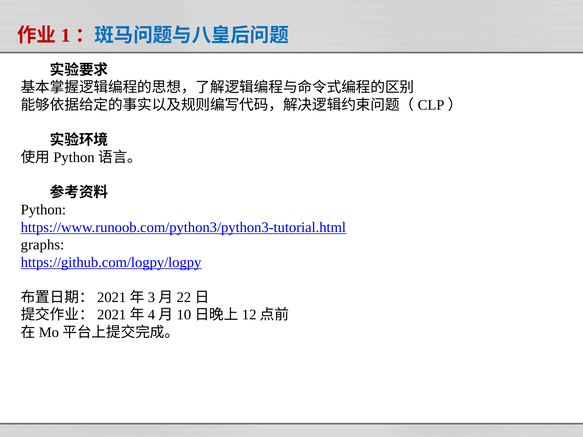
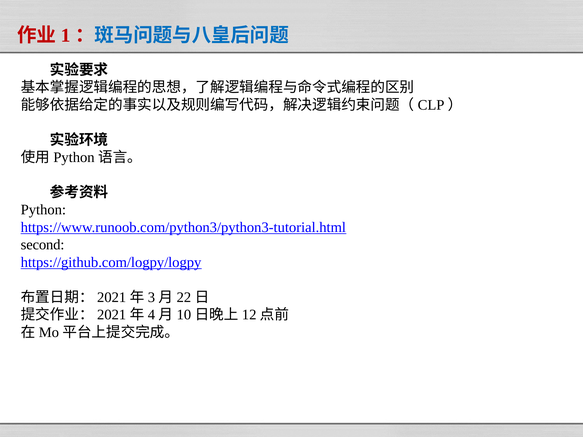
graphs: graphs -> second
